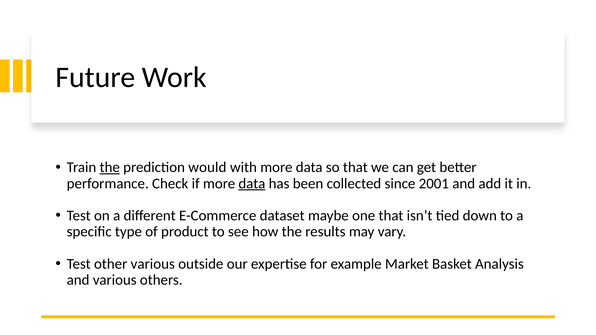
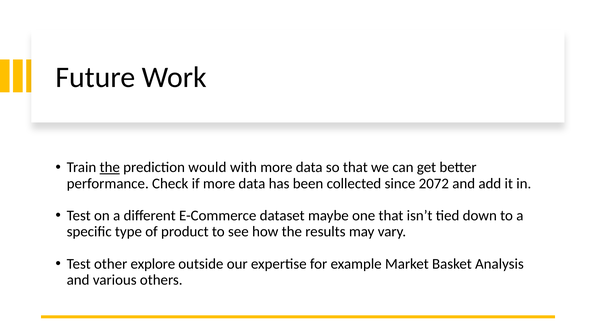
data at (252, 184) underline: present -> none
2001: 2001 -> 2072
other various: various -> explore
